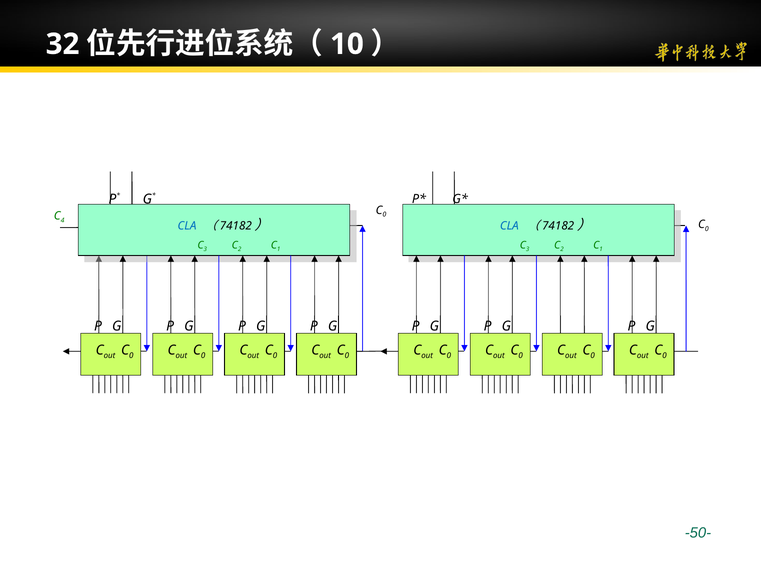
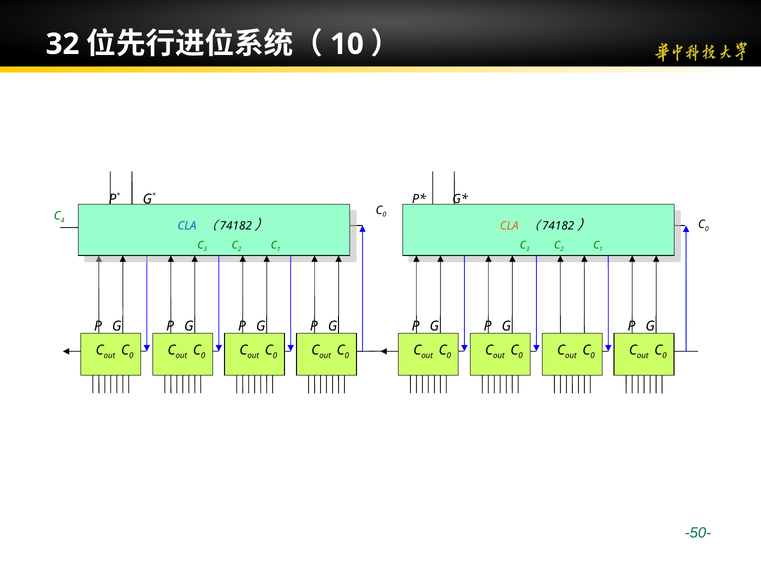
CLA at (509, 226) colour: blue -> orange
